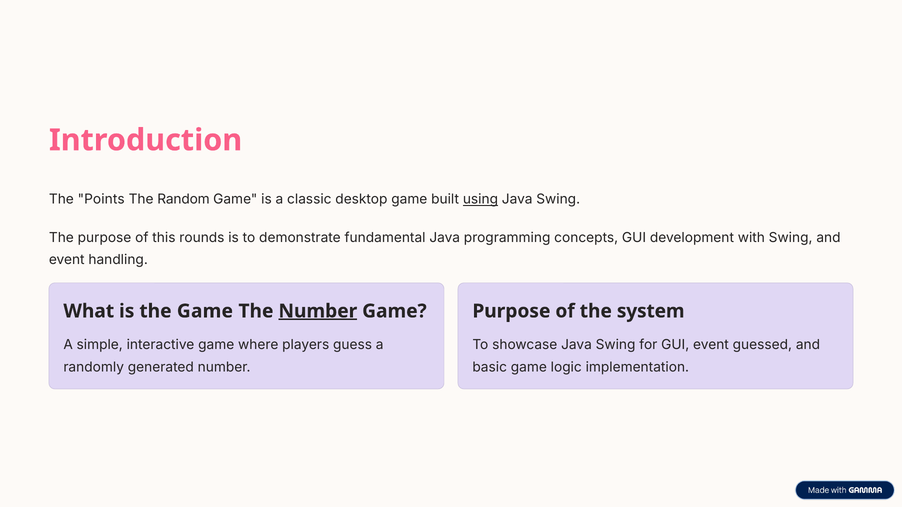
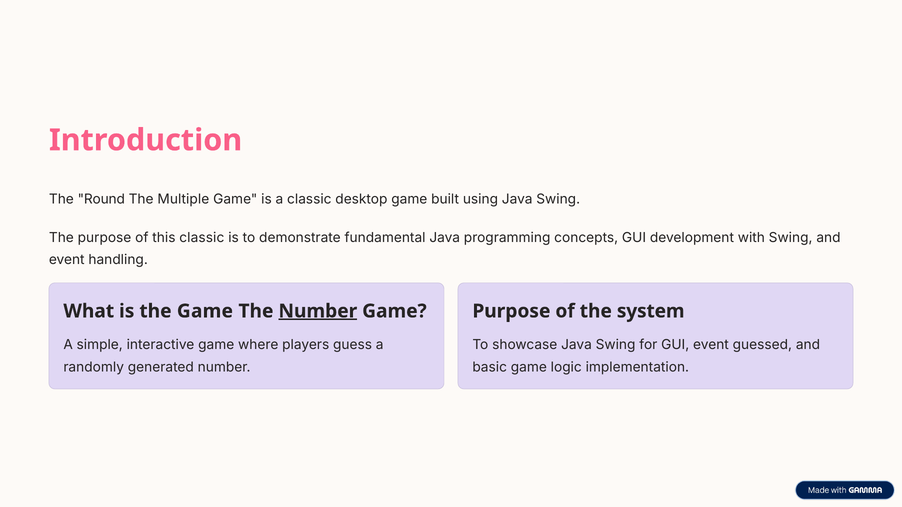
Points: Points -> Round
Random: Random -> Multiple
using underline: present -> none
this rounds: rounds -> classic
